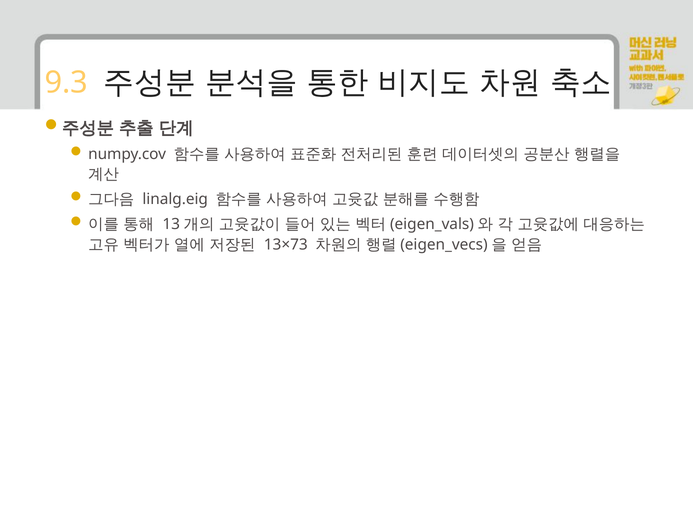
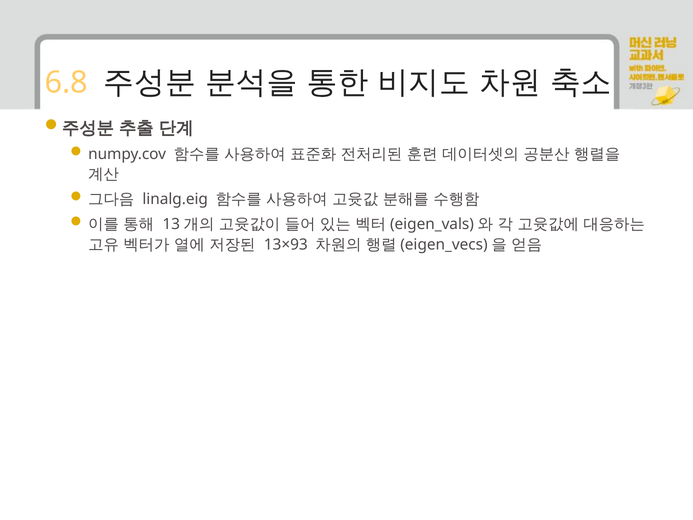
9.3: 9.3 -> 6.8
13×73: 13×73 -> 13×93
